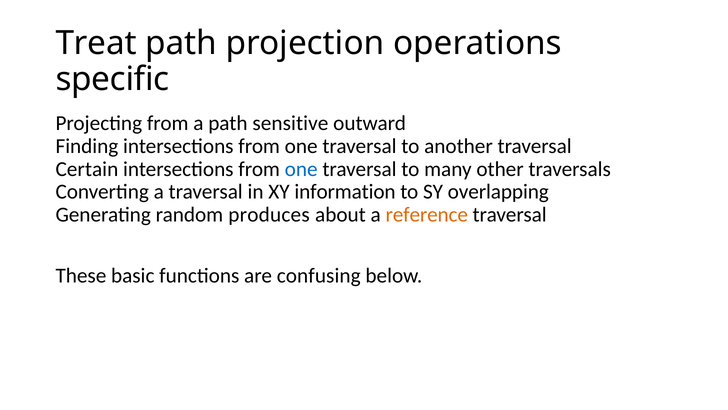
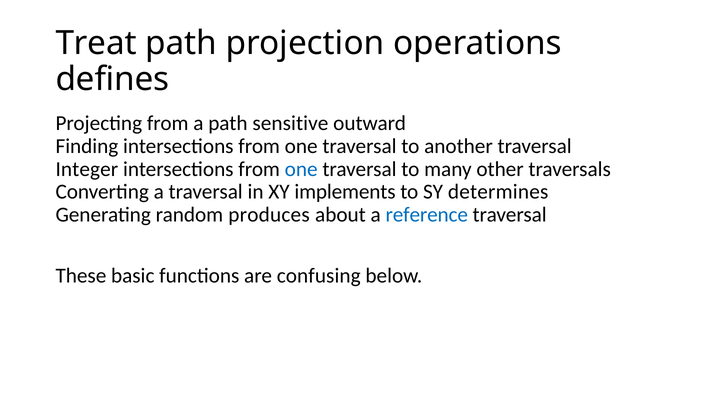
specific: specific -> defines
Certain: Certain -> Integer
information: information -> implements
overlapping: overlapping -> determines
reference colour: orange -> blue
